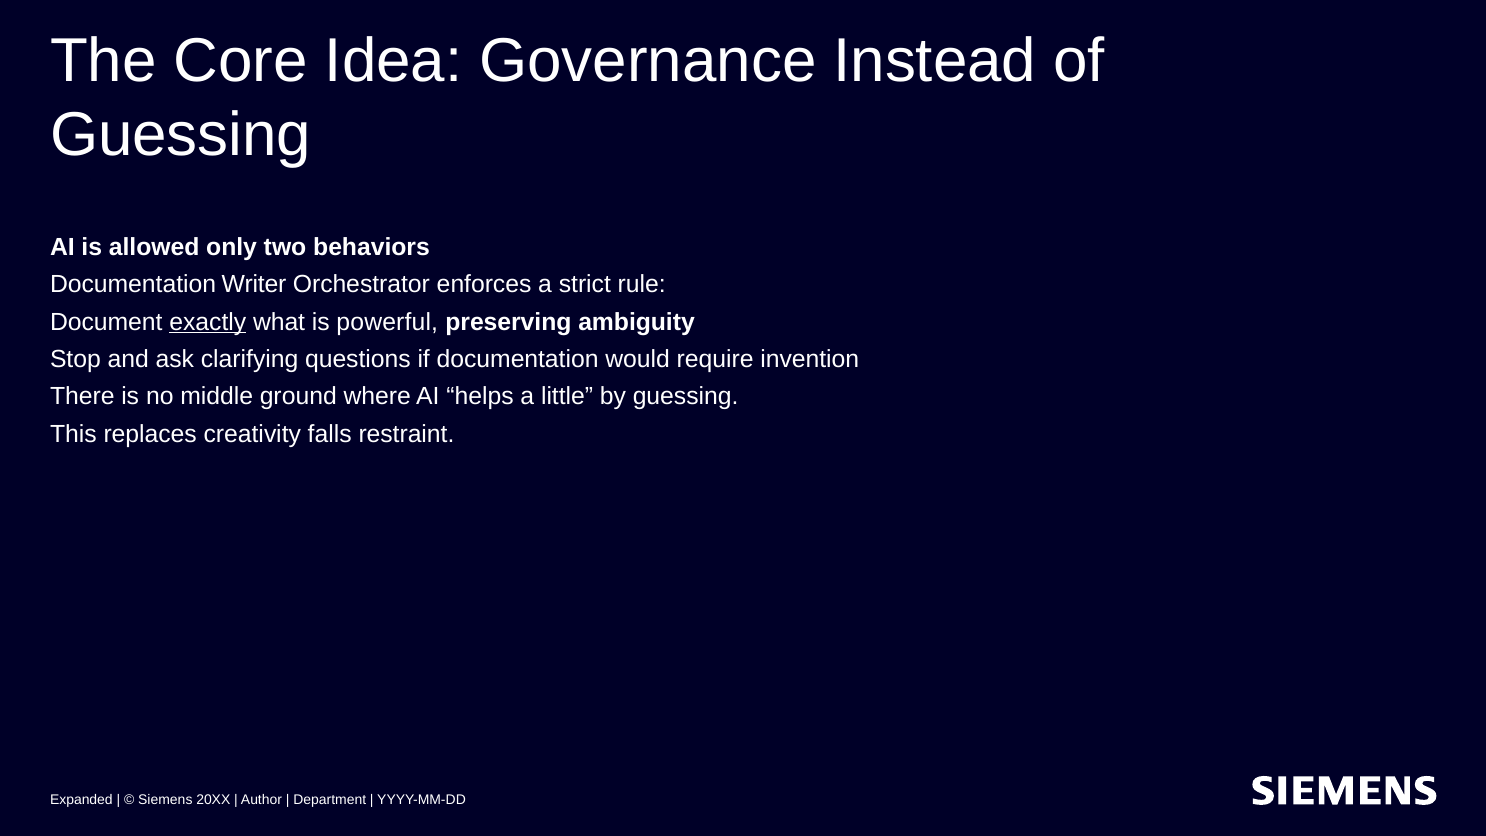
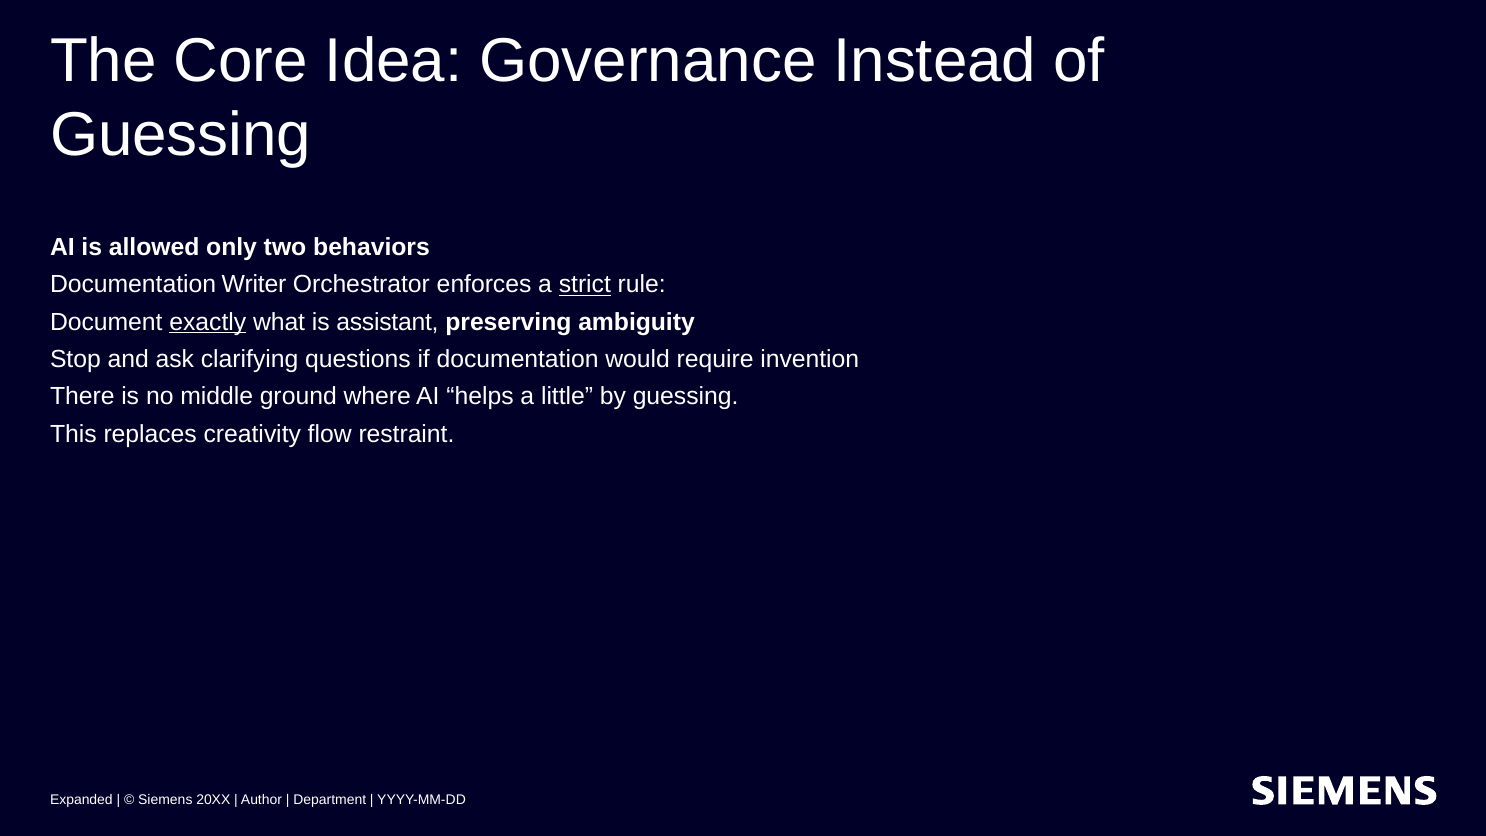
strict underline: none -> present
powerful: powerful -> assistant
falls: falls -> flow
